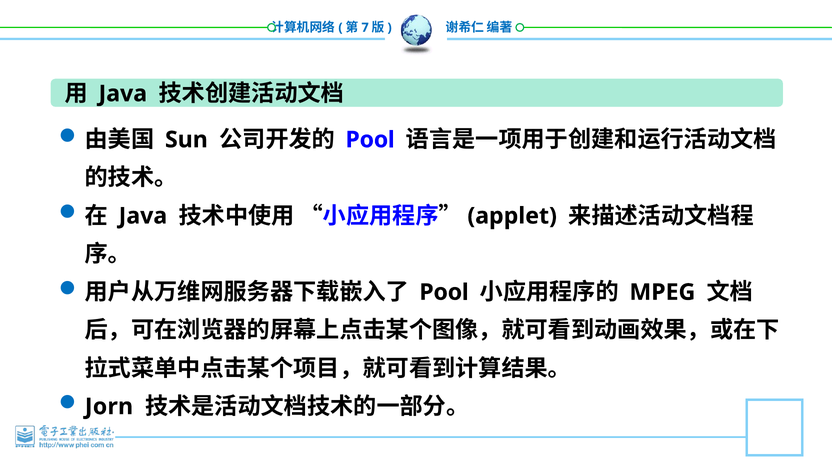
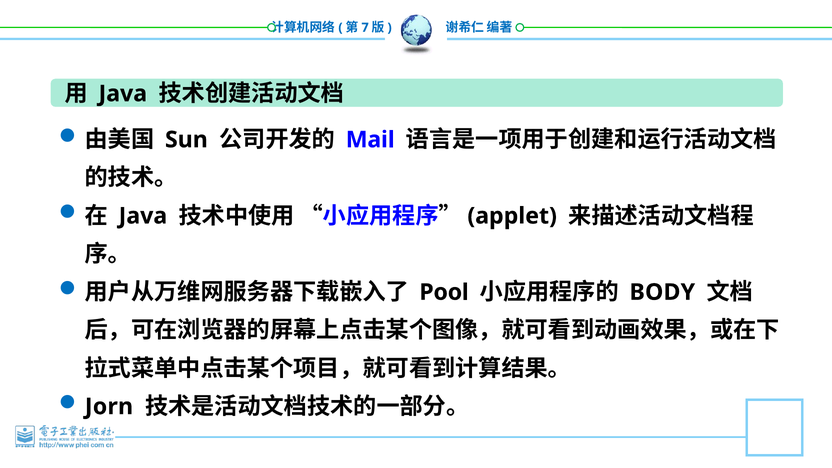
Pool at (370, 140): Pool -> Mail
MPEG: MPEG -> BODY
